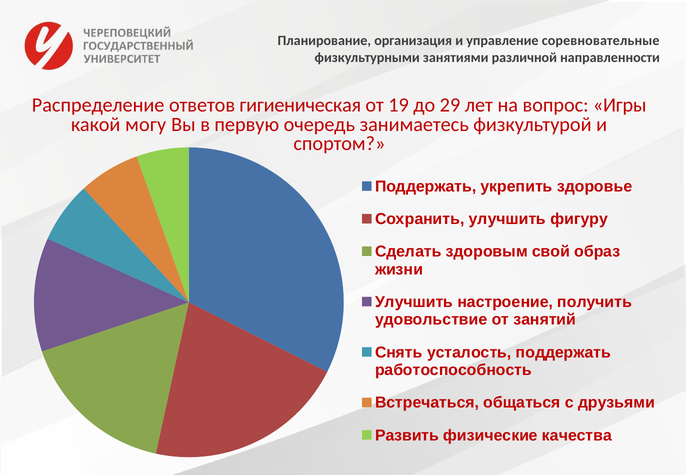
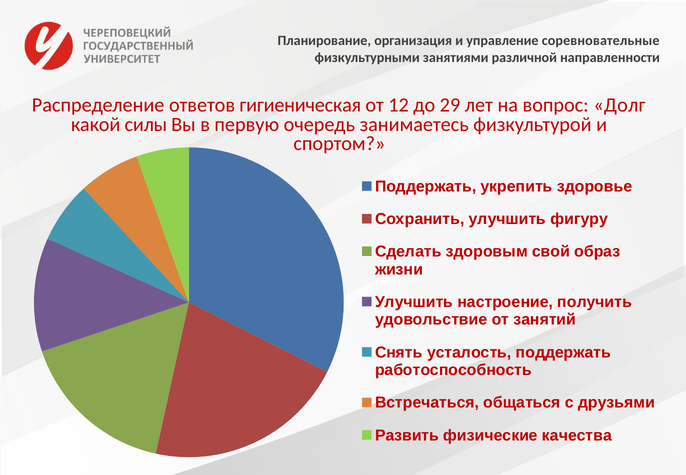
19: 19 -> 12
Игры: Игры -> Долг
могу: могу -> силы
